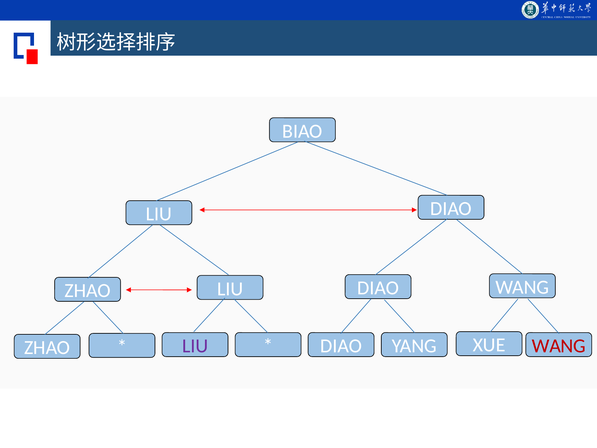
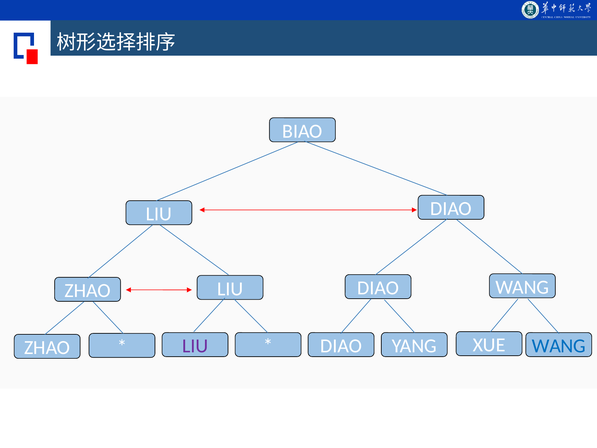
WANG at (559, 346) colour: red -> blue
